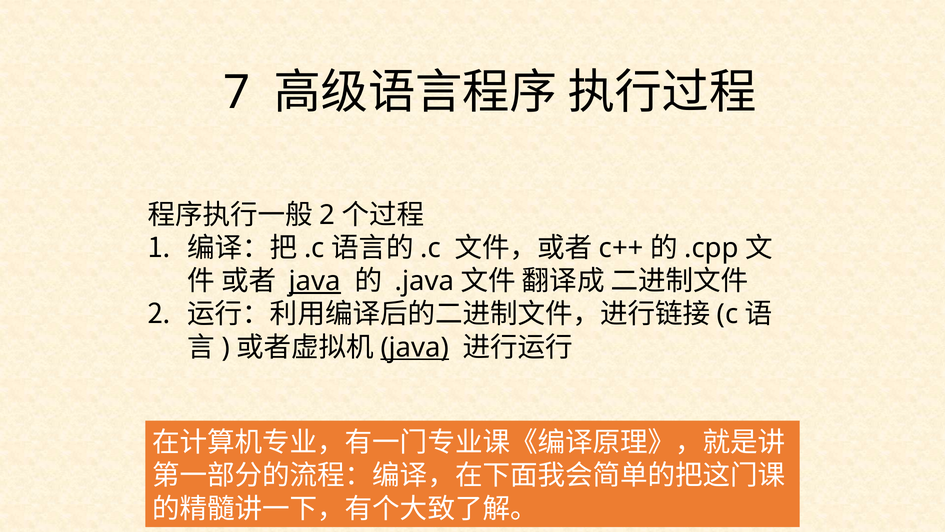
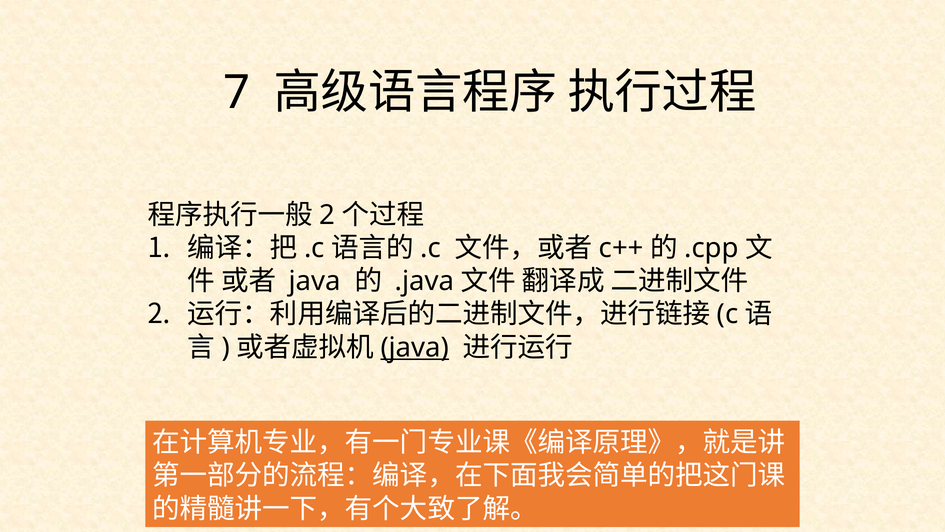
java at (315, 281) underline: present -> none
